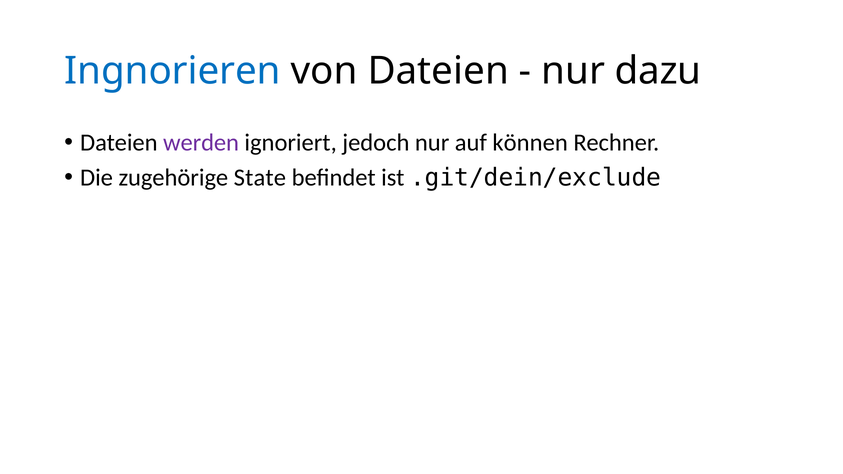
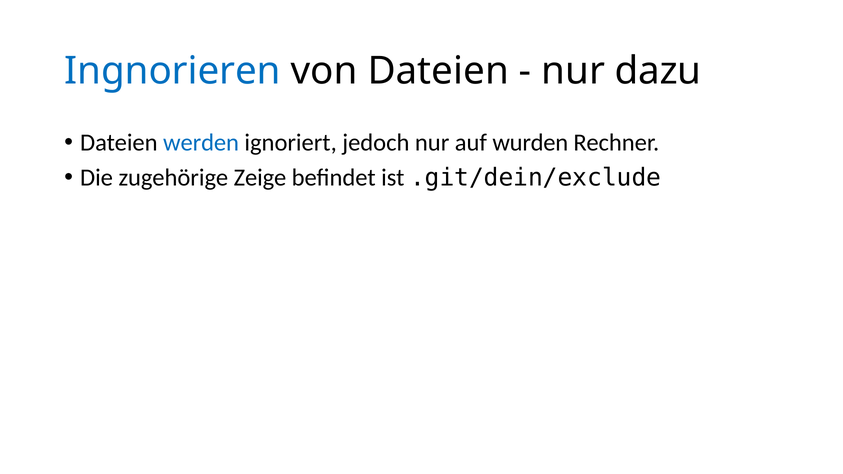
werden colour: purple -> blue
können: können -> wurden
State: State -> Zeige
